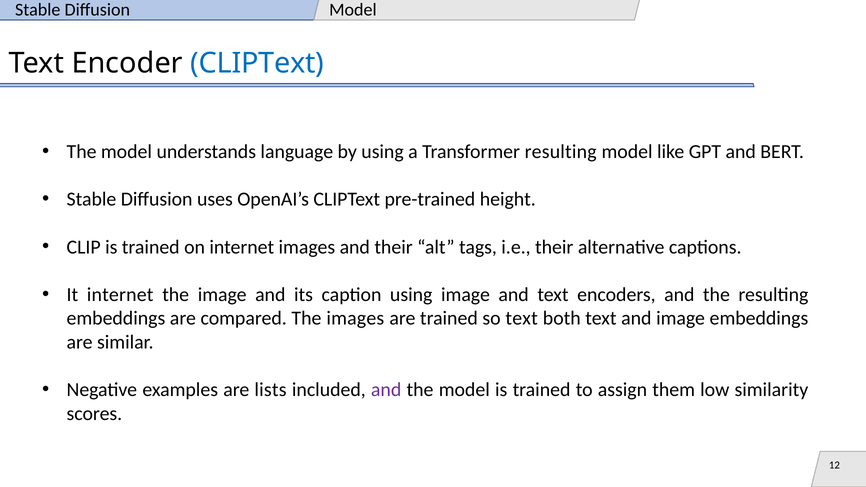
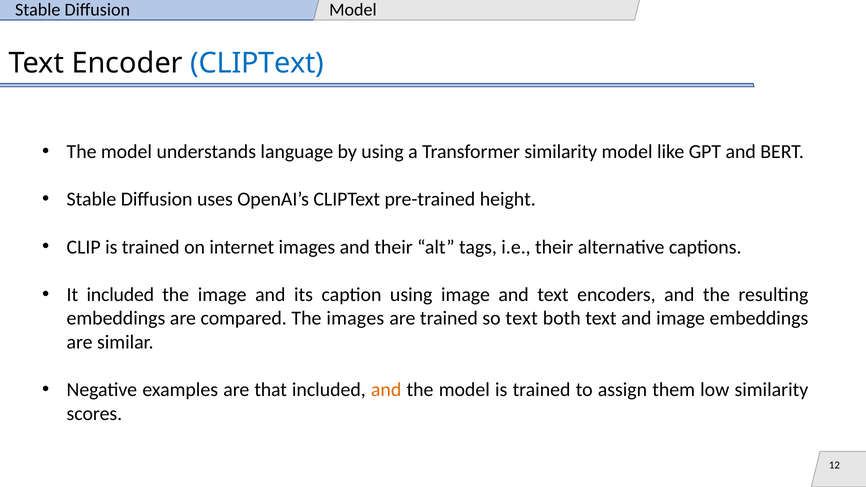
Transformer resulting: resulting -> similarity
It internet: internet -> included
lists: lists -> that
and at (386, 390) colour: purple -> orange
